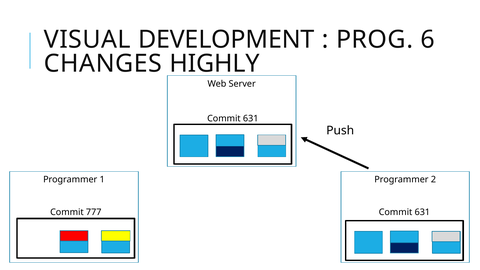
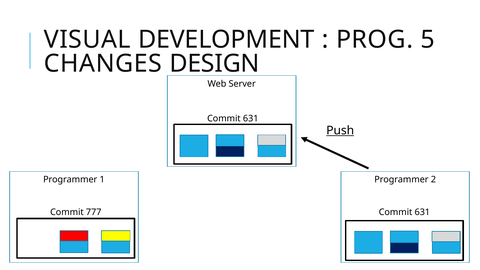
6: 6 -> 5
HIGHLY: HIGHLY -> DESIGN
Push underline: none -> present
